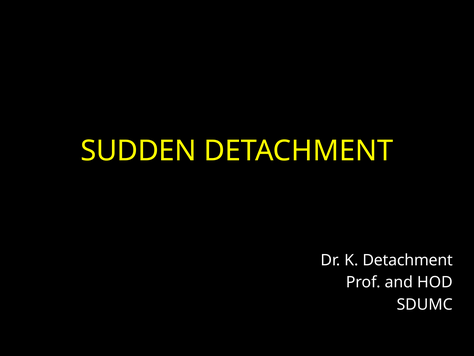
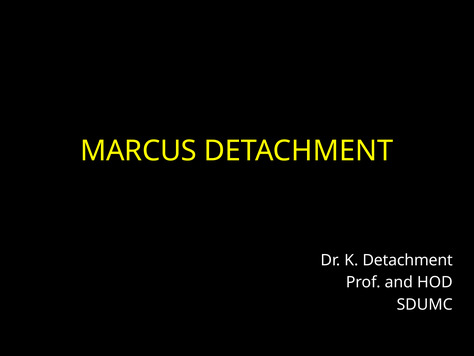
SUDDEN: SUDDEN -> MARCUS
